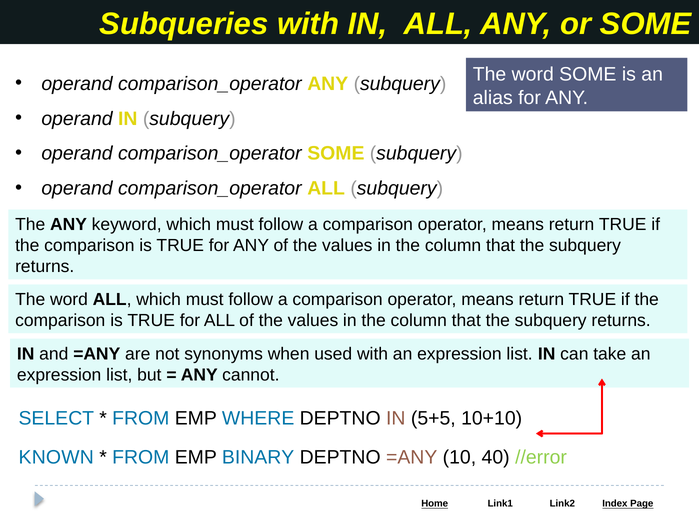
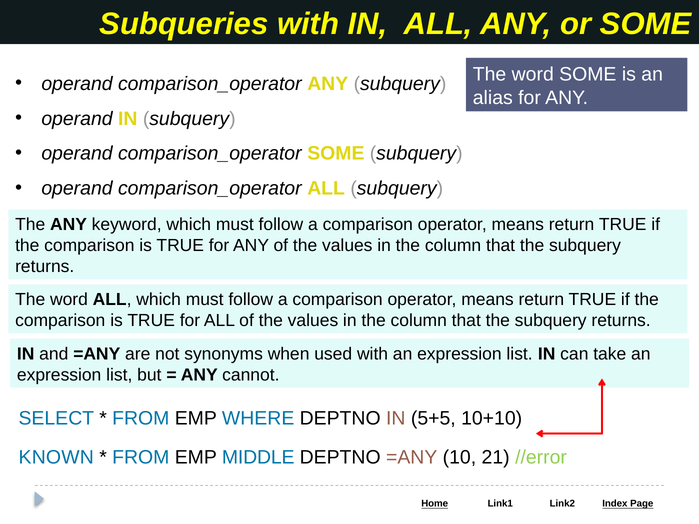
BINARY: BINARY -> MIDDLE
40: 40 -> 21
